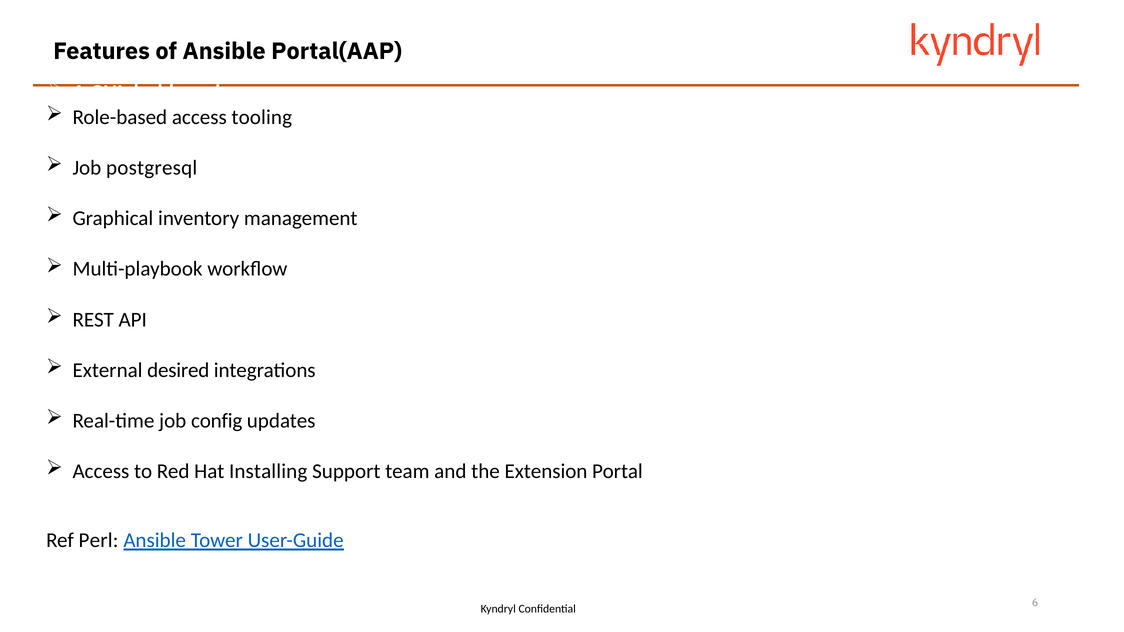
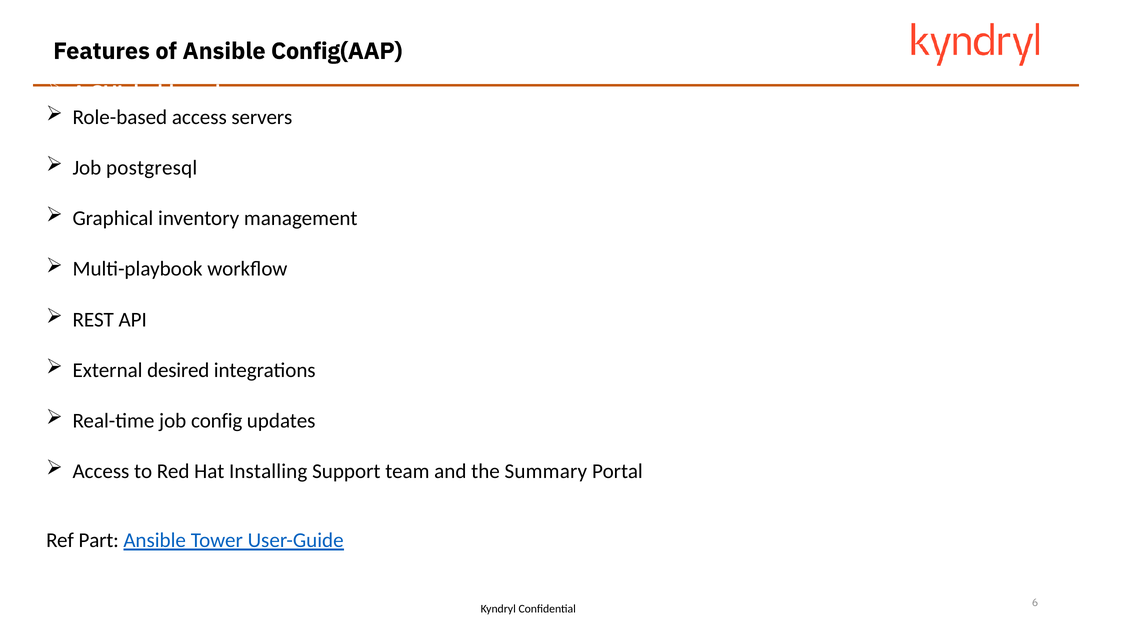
Portal(AAP: Portal(AAP -> Config(AAP
tooling: tooling -> servers
Extension: Extension -> Summary
Perl: Perl -> Part
